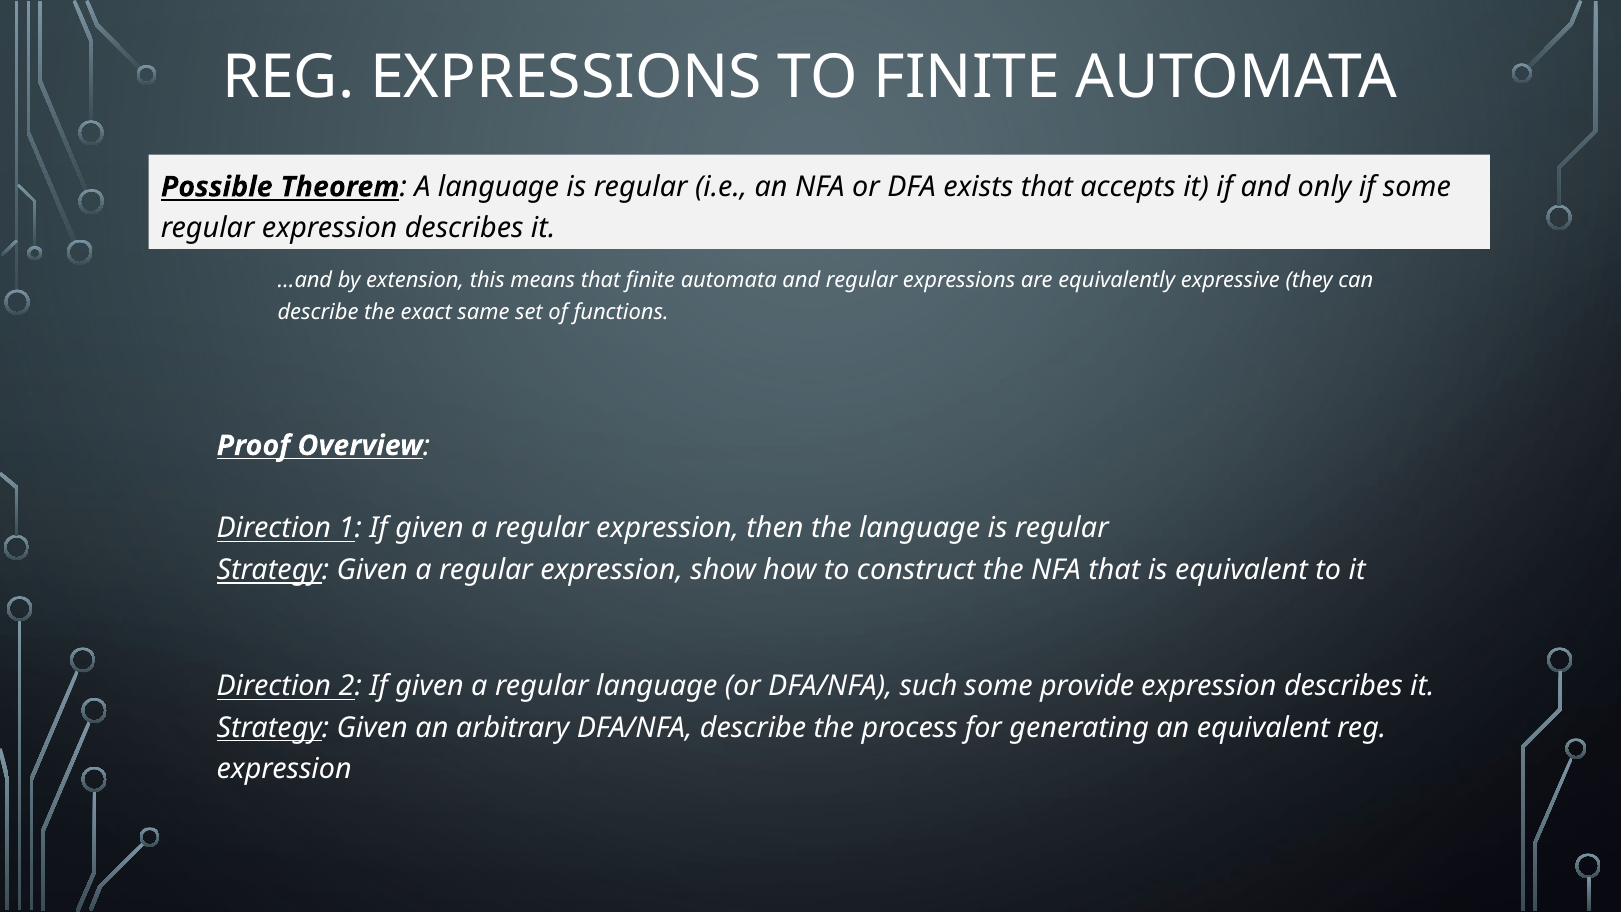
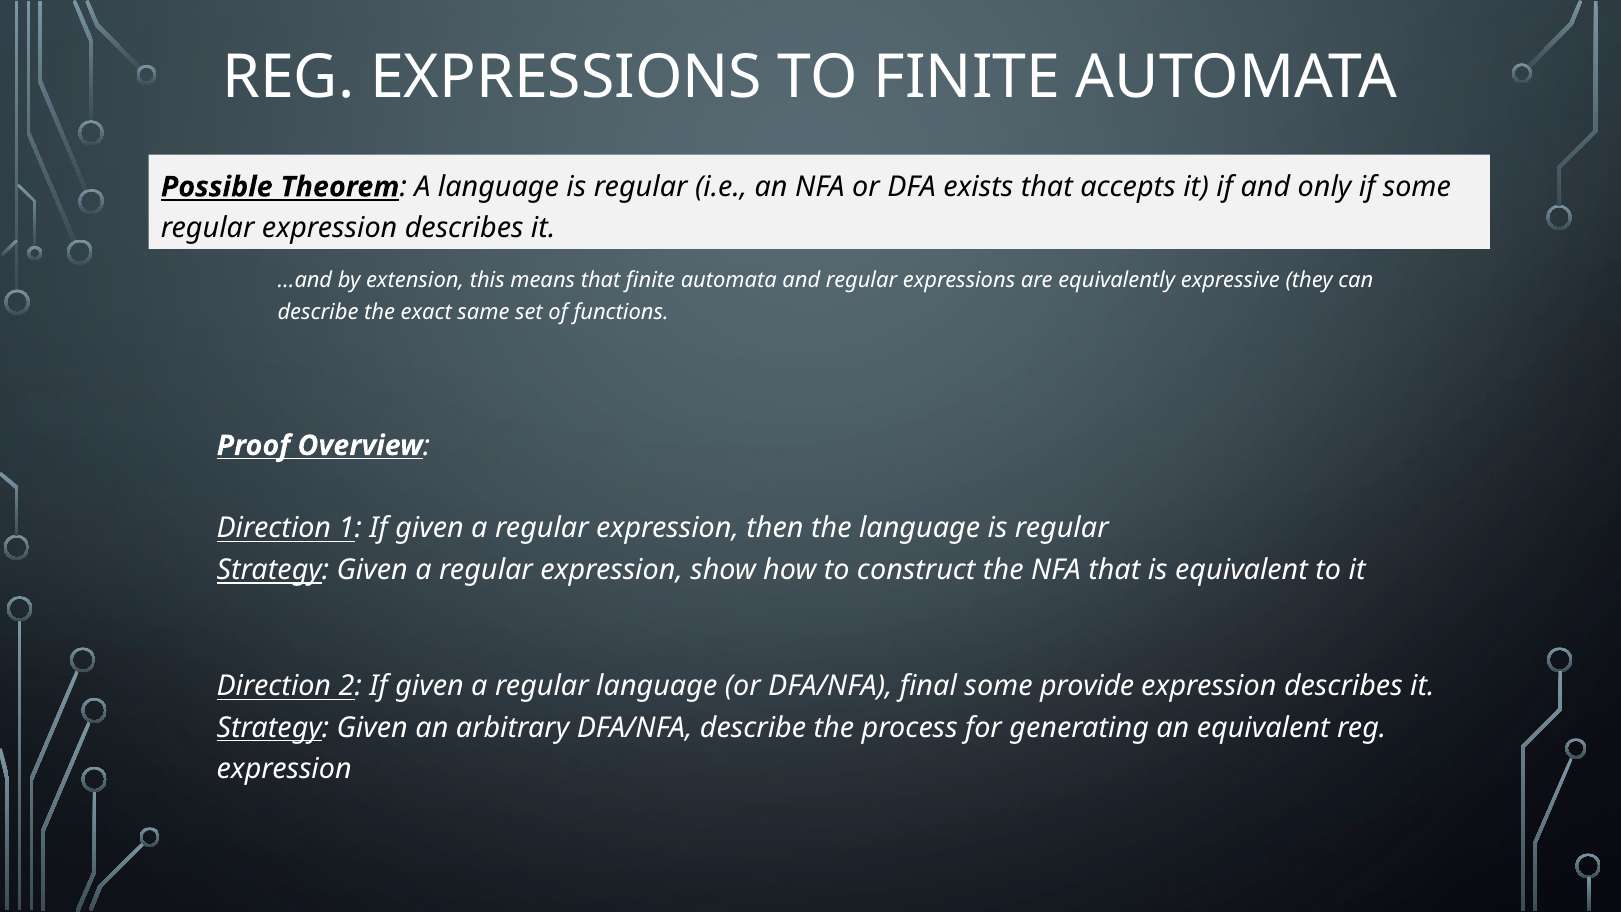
such: such -> final
